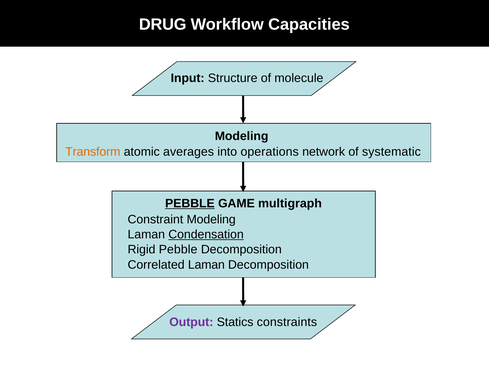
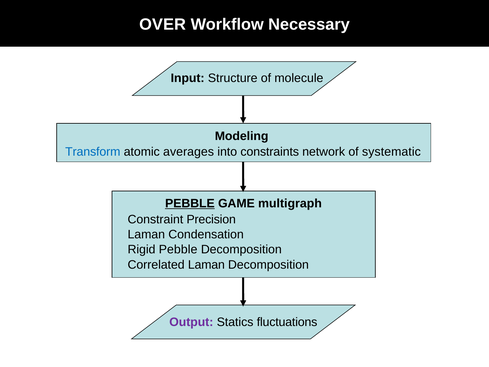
DRUG: DRUG -> OVER
Capacities: Capacities -> Necessary
Transform colour: orange -> blue
operations: operations -> constraints
Constraint Modeling: Modeling -> Precision
Condensation underline: present -> none
constraints: constraints -> fluctuations
